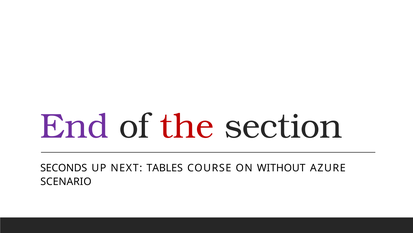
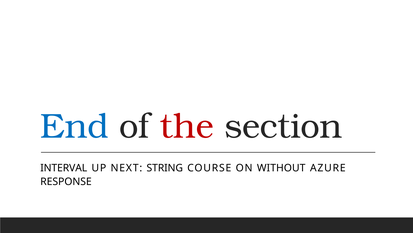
End colour: purple -> blue
SECONDS: SECONDS -> INTERVAL
TABLES: TABLES -> STRING
SCENARIO: SCENARIO -> RESPONSE
